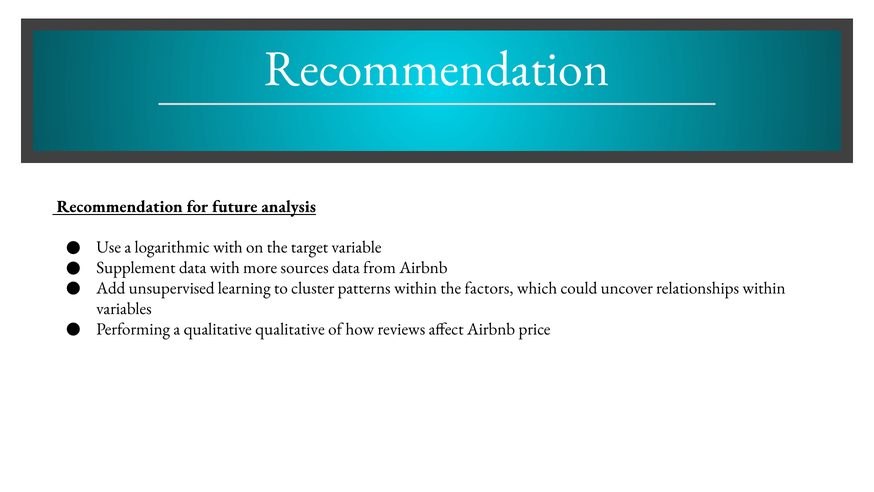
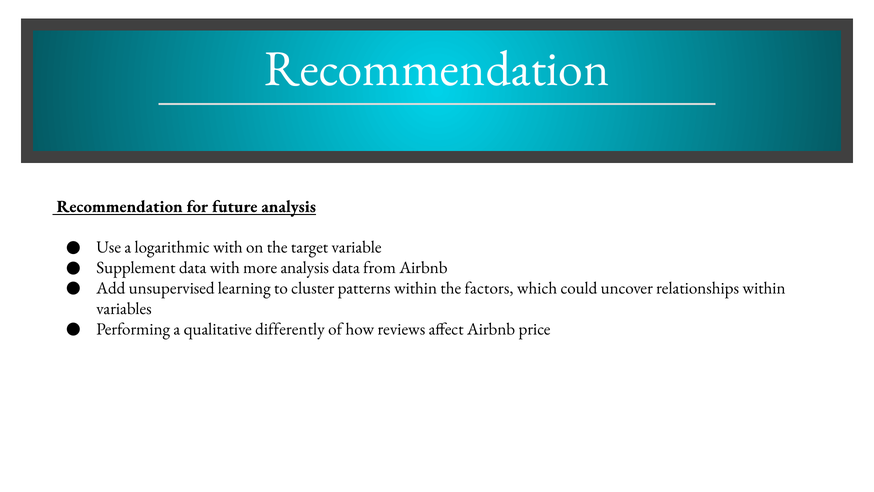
more sources: sources -> analysis
qualitative qualitative: qualitative -> differently
